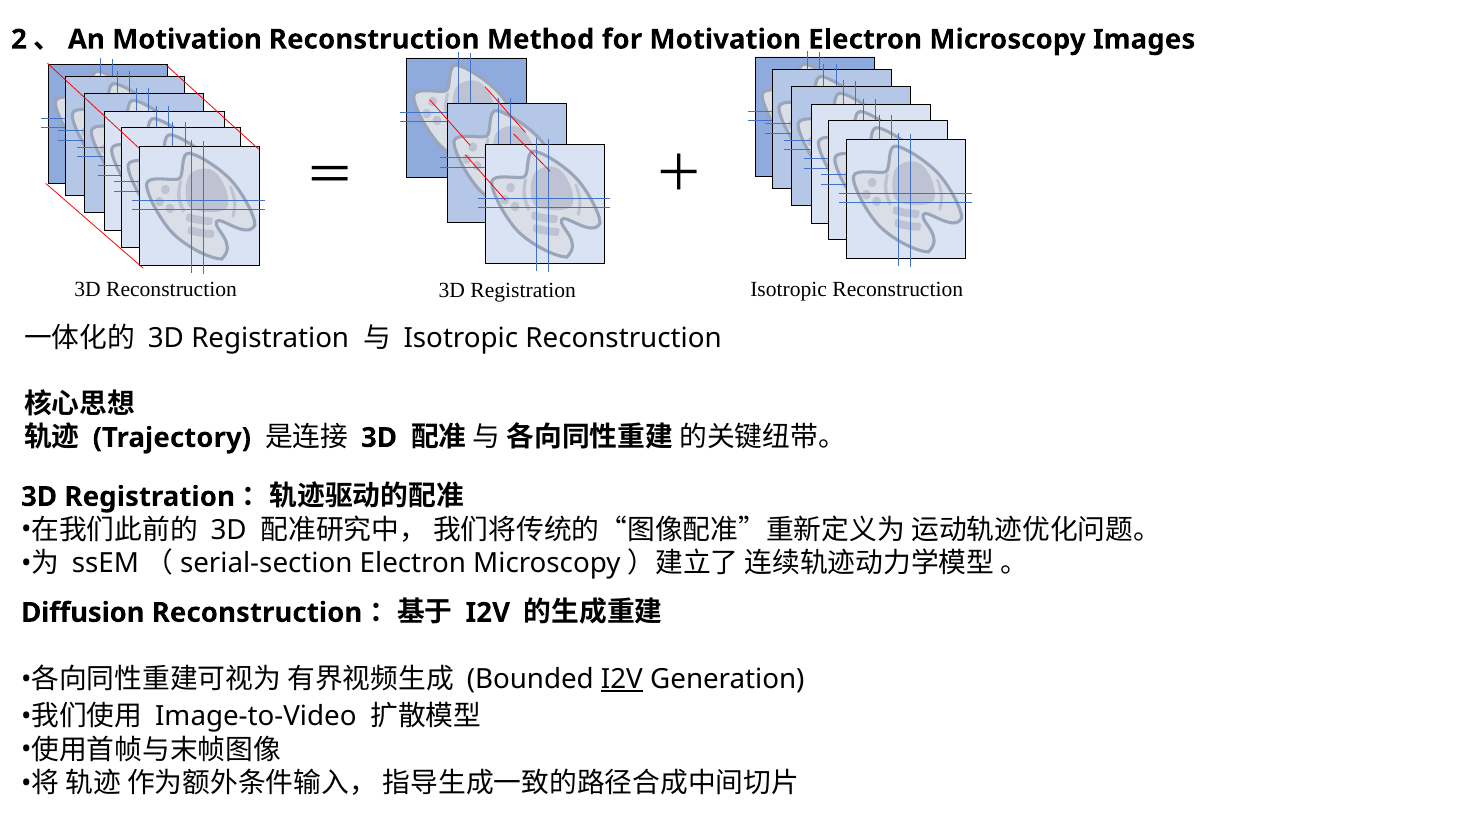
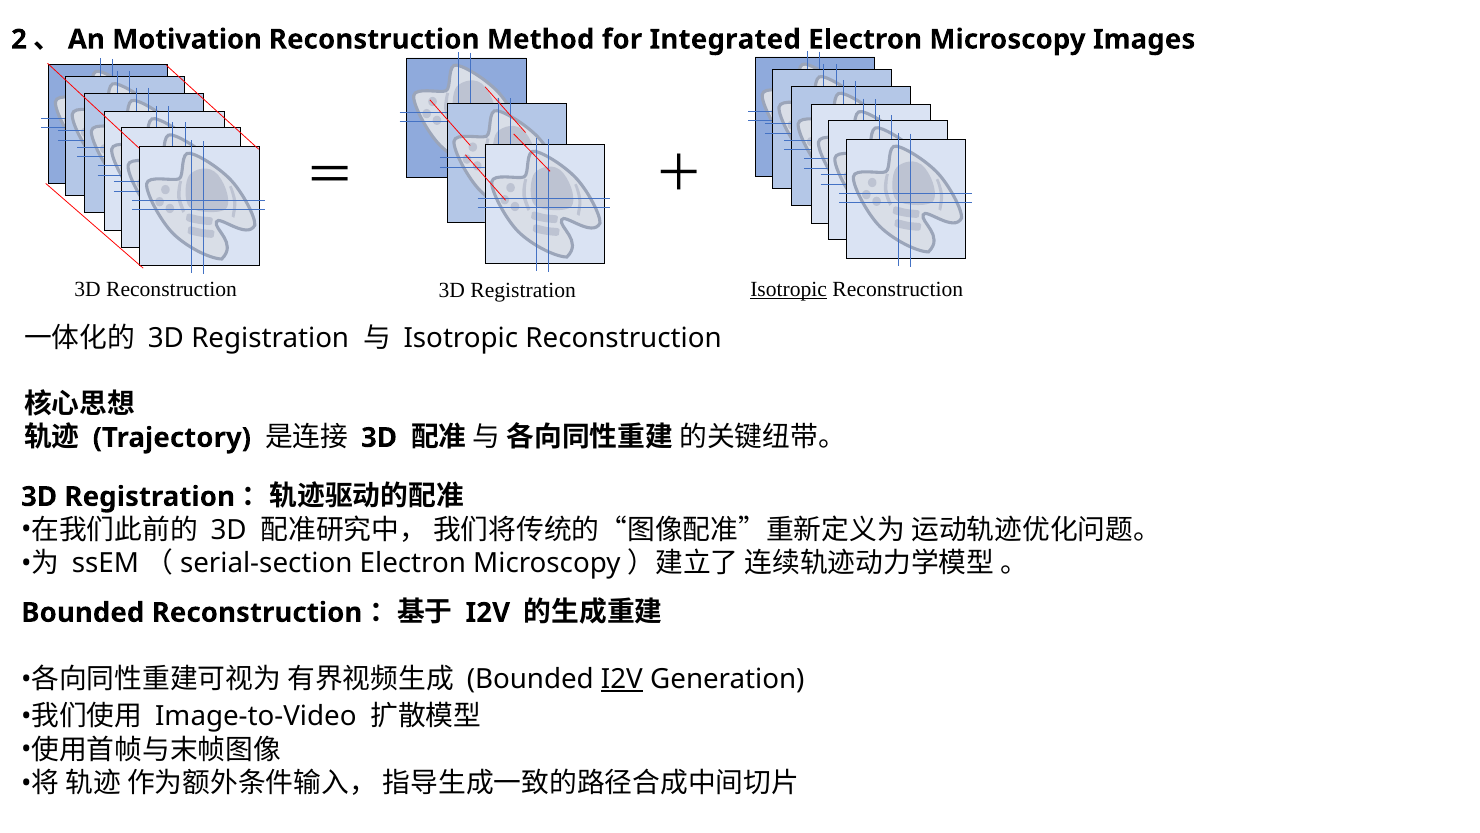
for Motivation: Motivation -> Integrated
Isotropic at (789, 289) underline: none -> present
Diffusion at (83, 612): Diffusion -> Bounded
